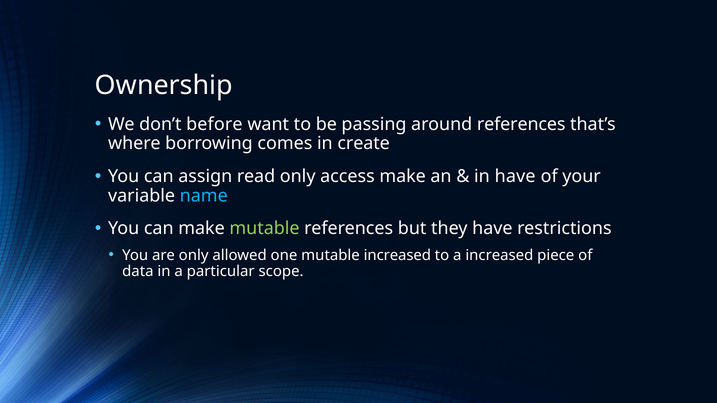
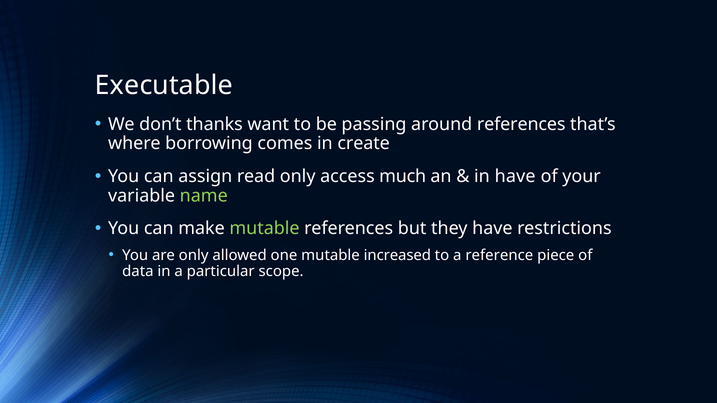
Ownership: Ownership -> Executable
before: before -> thanks
access make: make -> much
name colour: light blue -> light green
a increased: increased -> reference
